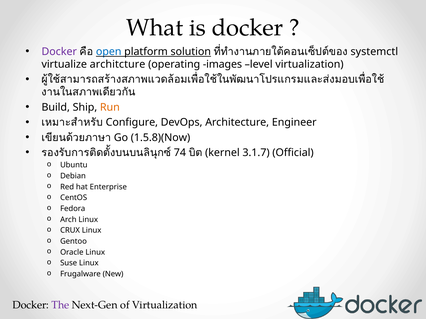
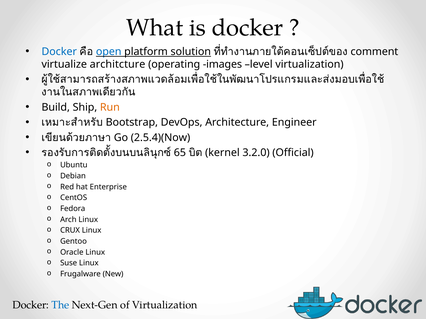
Docker at (59, 52) colour: purple -> blue
systemctl: systemctl -> comment
Configure: Configure -> Bootstrap
1.5.8)(Now: 1.5.8)(Now -> 2.5.4)(Now
74: 74 -> 65
3.1.7: 3.1.7 -> 3.2.0
The colour: purple -> blue
